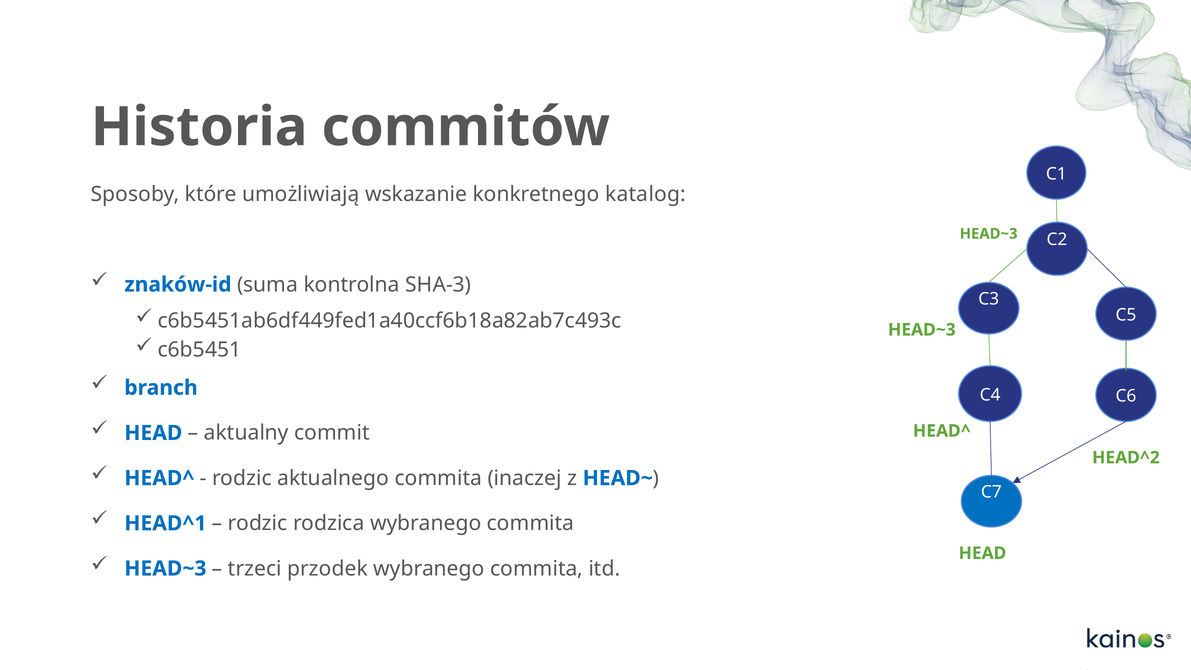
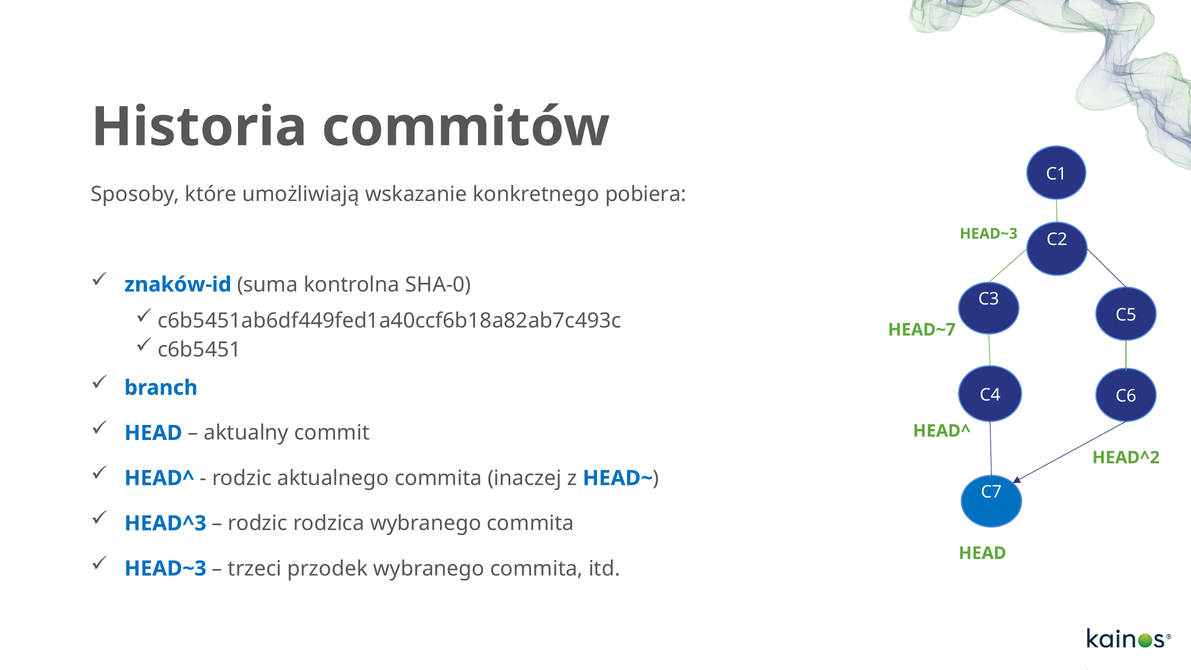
katalog: katalog -> pobiera
SHA-3: SHA-3 -> SHA-0
HEAD~3 at (922, 330): HEAD~3 -> HEAD~7
HEAD^1: HEAD^1 -> HEAD^3
